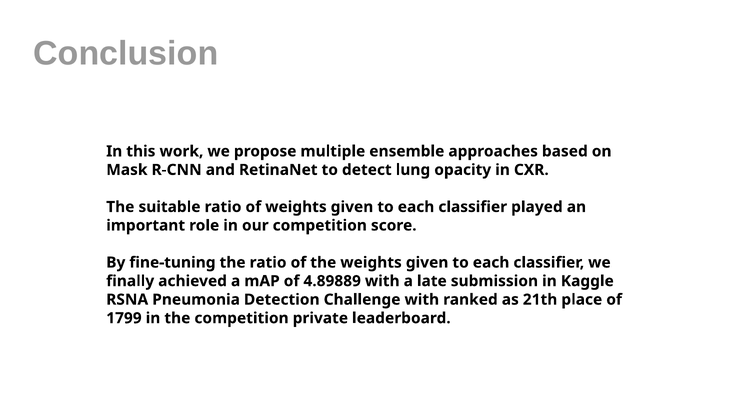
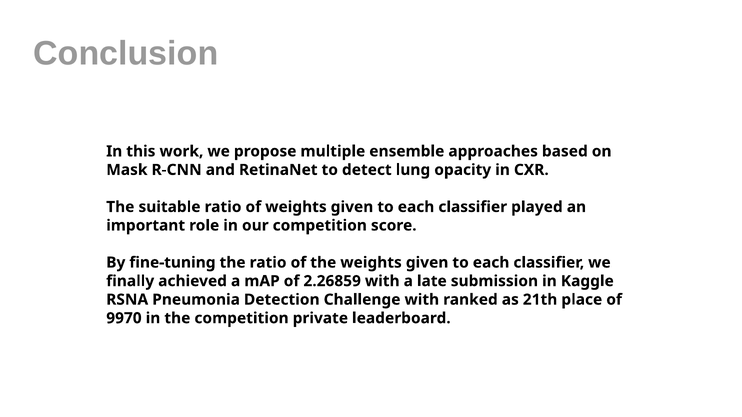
4.89889: 4.89889 -> 2.26859
1799: 1799 -> 9970
